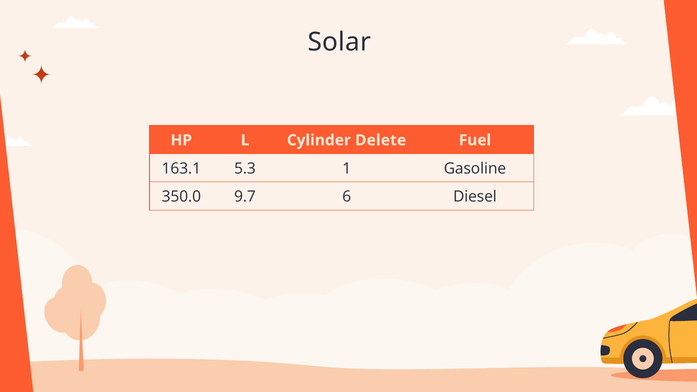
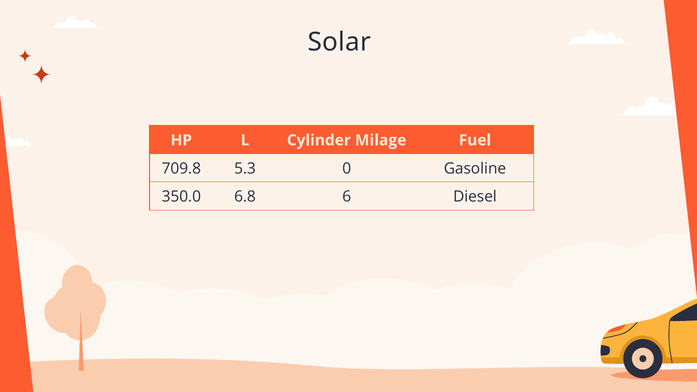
Delete: Delete -> Milage
163.1: 163.1 -> 709.8
1: 1 -> 0
9.7: 9.7 -> 6.8
